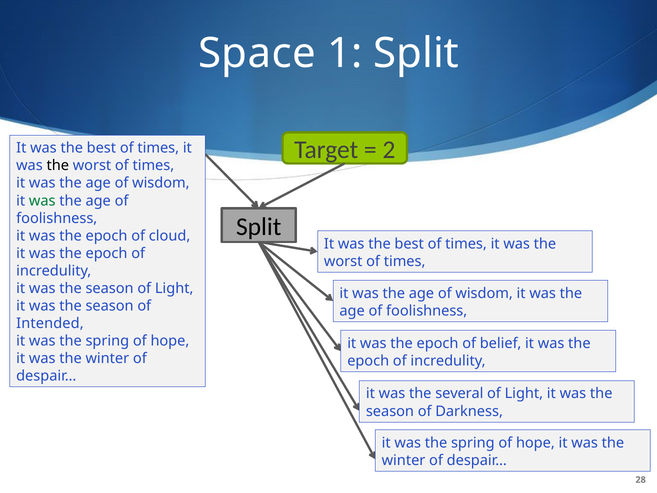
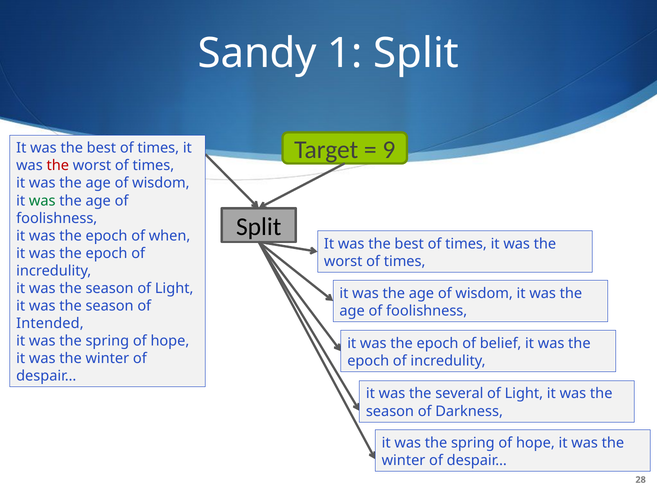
Space: Space -> Sandy
2: 2 -> 9
the at (58, 166) colour: black -> red
cloud: cloud -> when
